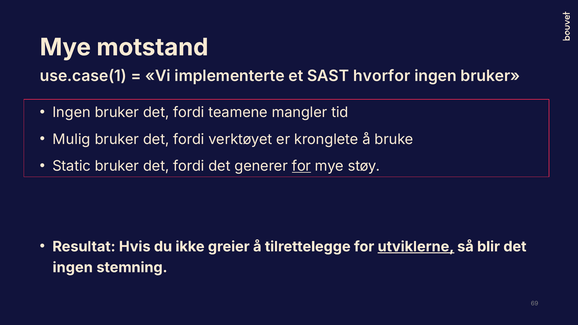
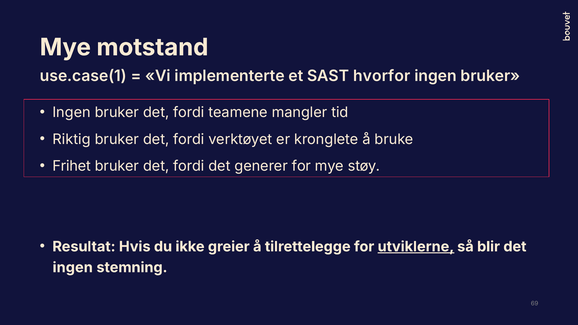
Mulig: Mulig -> Riktig
Static: Static -> Frihet
for at (301, 166) underline: present -> none
